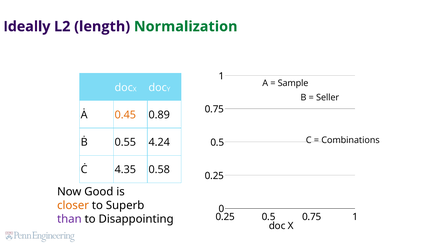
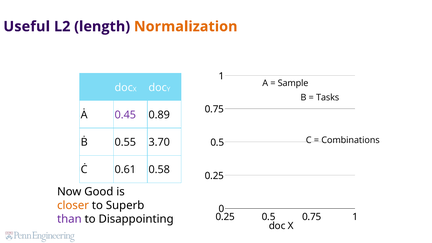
Ideally: Ideally -> Useful
Normalization colour: green -> orange
Seller: Seller -> Tasks
0.45 colour: orange -> purple
4.24: 4.24 -> 3.70
4.35: 4.35 -> 0.61
